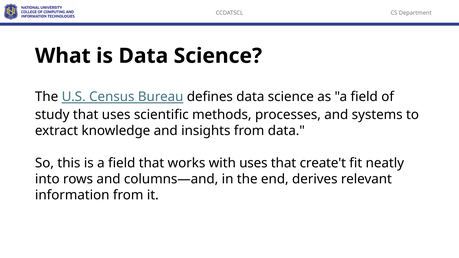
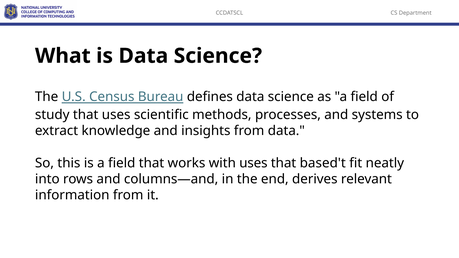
create't: create't -> based't
